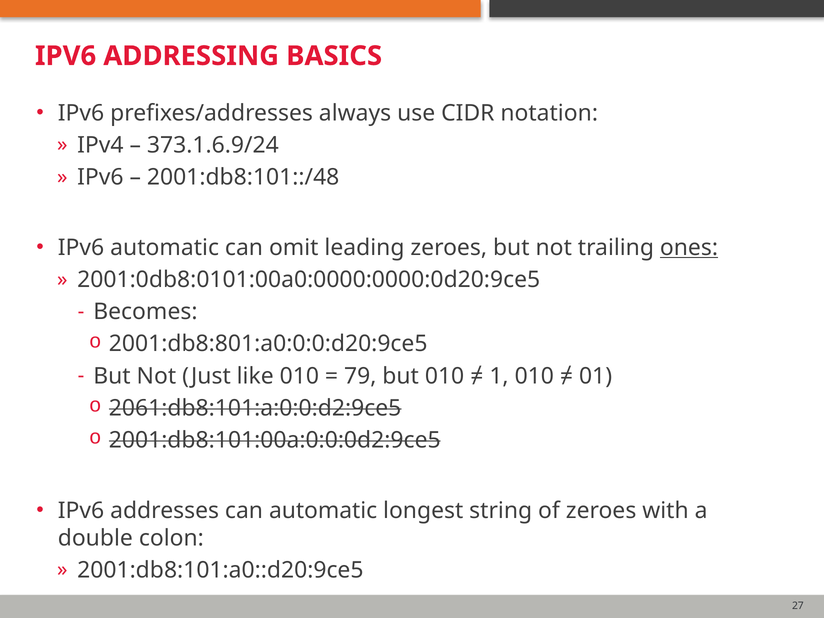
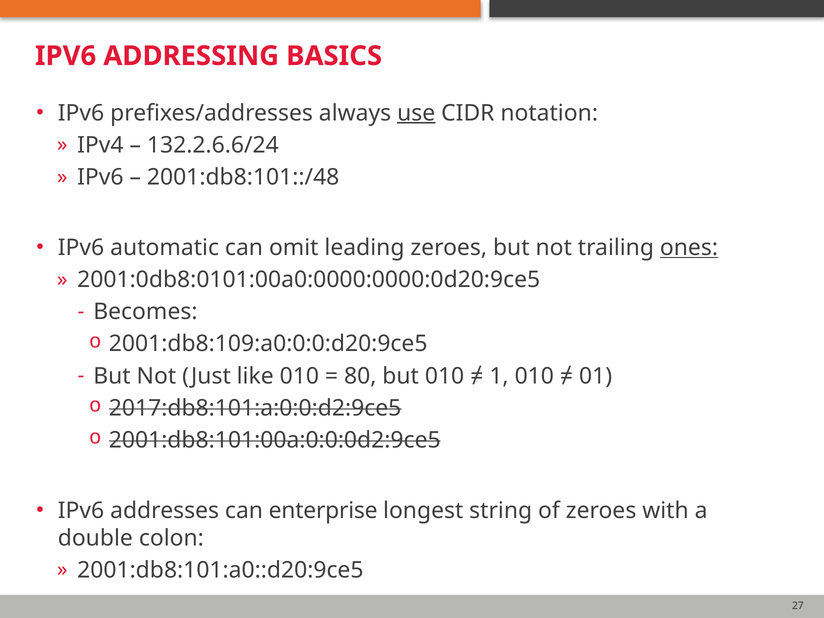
use underline: none -> present
373.1.6.9/24: 373.1.6.9/24 -> 132.2.6.6/24
2001:db8:801:a0:0:0:d20:9ce5: 2001:db8:801:a0:0:0:d20:9ce5 -> 2001:db8:109:a0:0:0:d20:9ce5
79: 79 -> 80
2061:db8:101:a:0:0:d2:9ce5: 2061:db8:101:a:0:0:d2:9ce5 -> 2017:db8:101:a:0:0:d2:9ce5
can automatic: automatic -> enterprise
